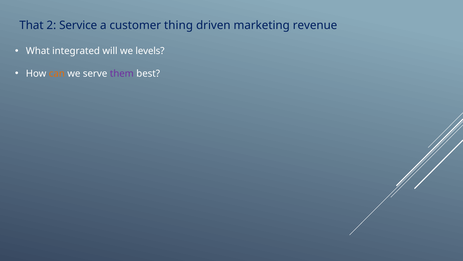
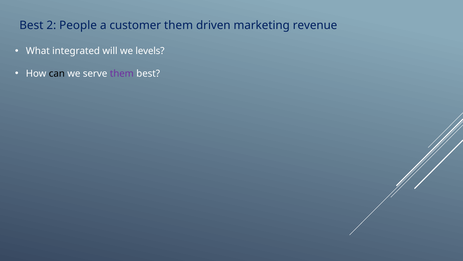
That at (31, 25): That -> Best
Service: Service -> People
customer thing: thing -> them
can colour: orange -> black
